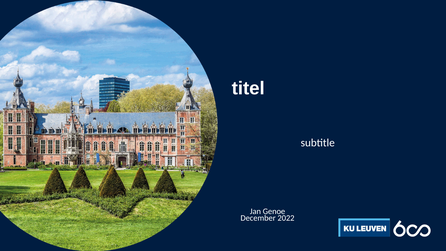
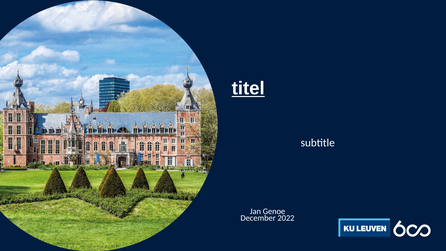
titel underline: none -> present
